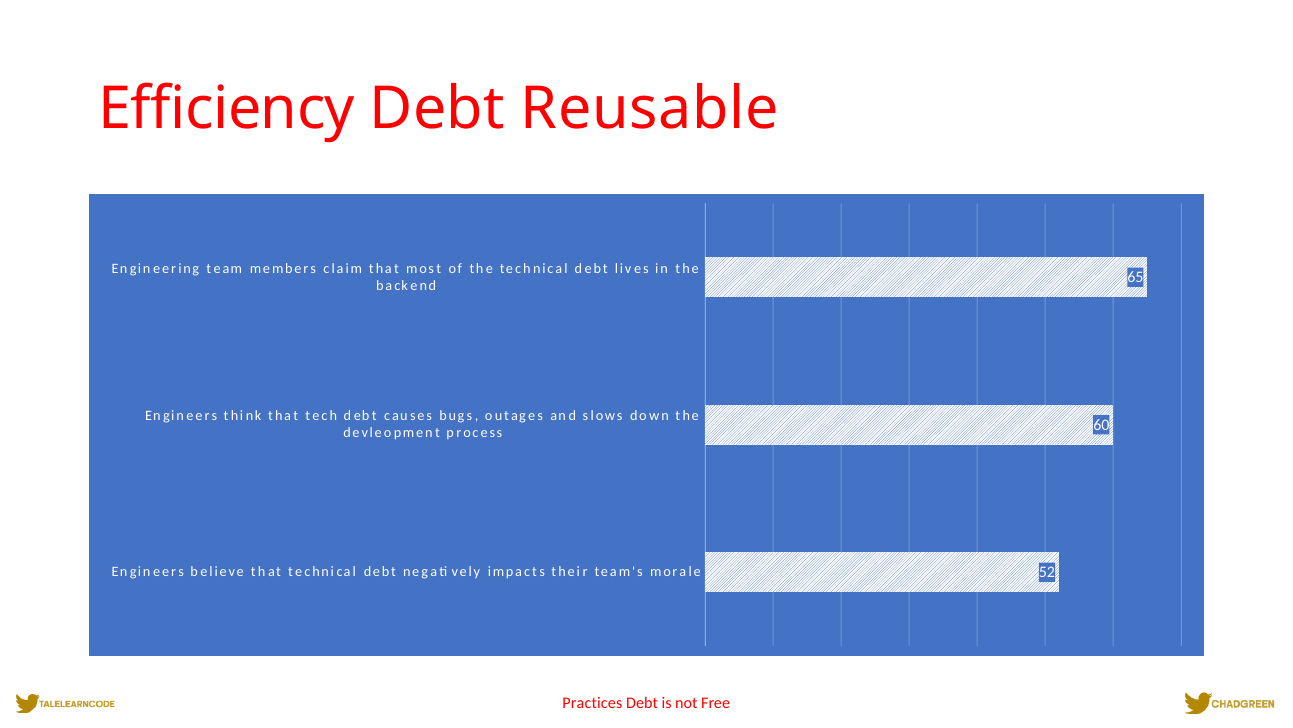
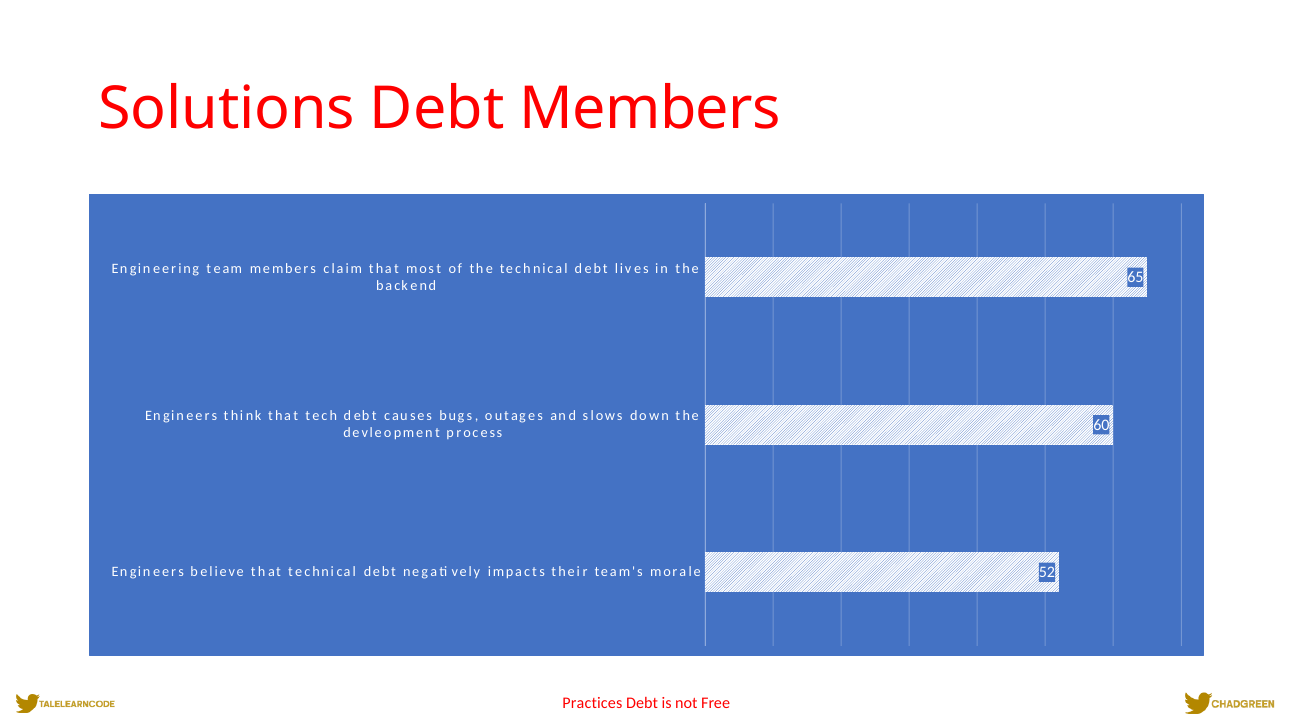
Efficiency: Efficiency -> Solutions
Debt Reusable: Reusable -> Members
